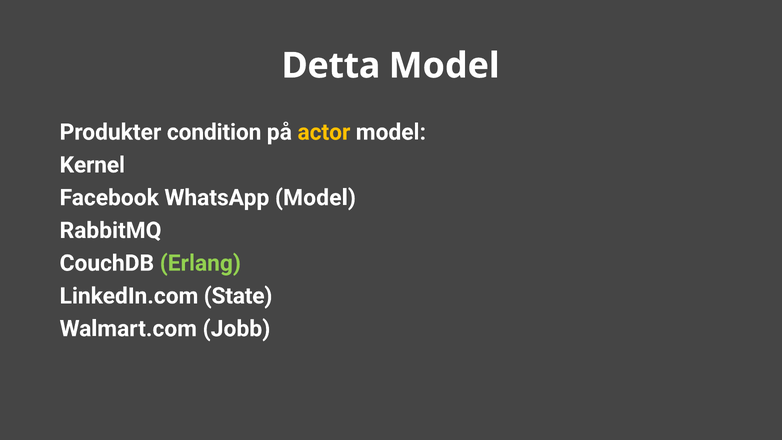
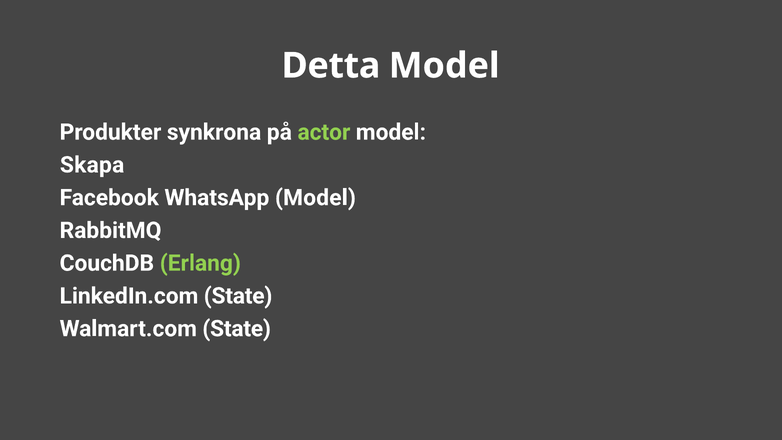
condition: condition -> synkrona
actor colour: yellow -> light green
Kernel: Kernel -> Skapa
Walmart.com Jobb: Jobb -> State
